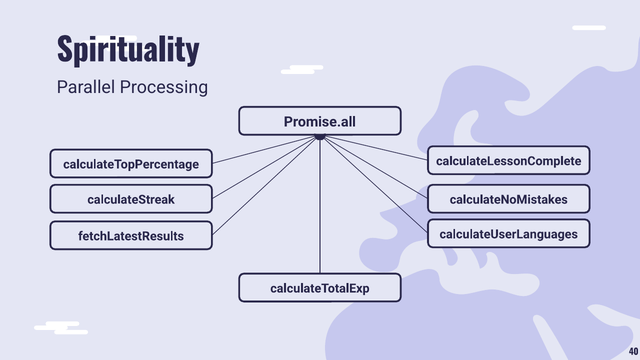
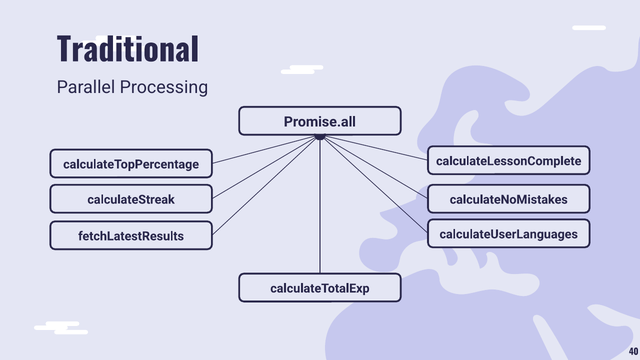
Spirituality: Spirituality -> Traditional
